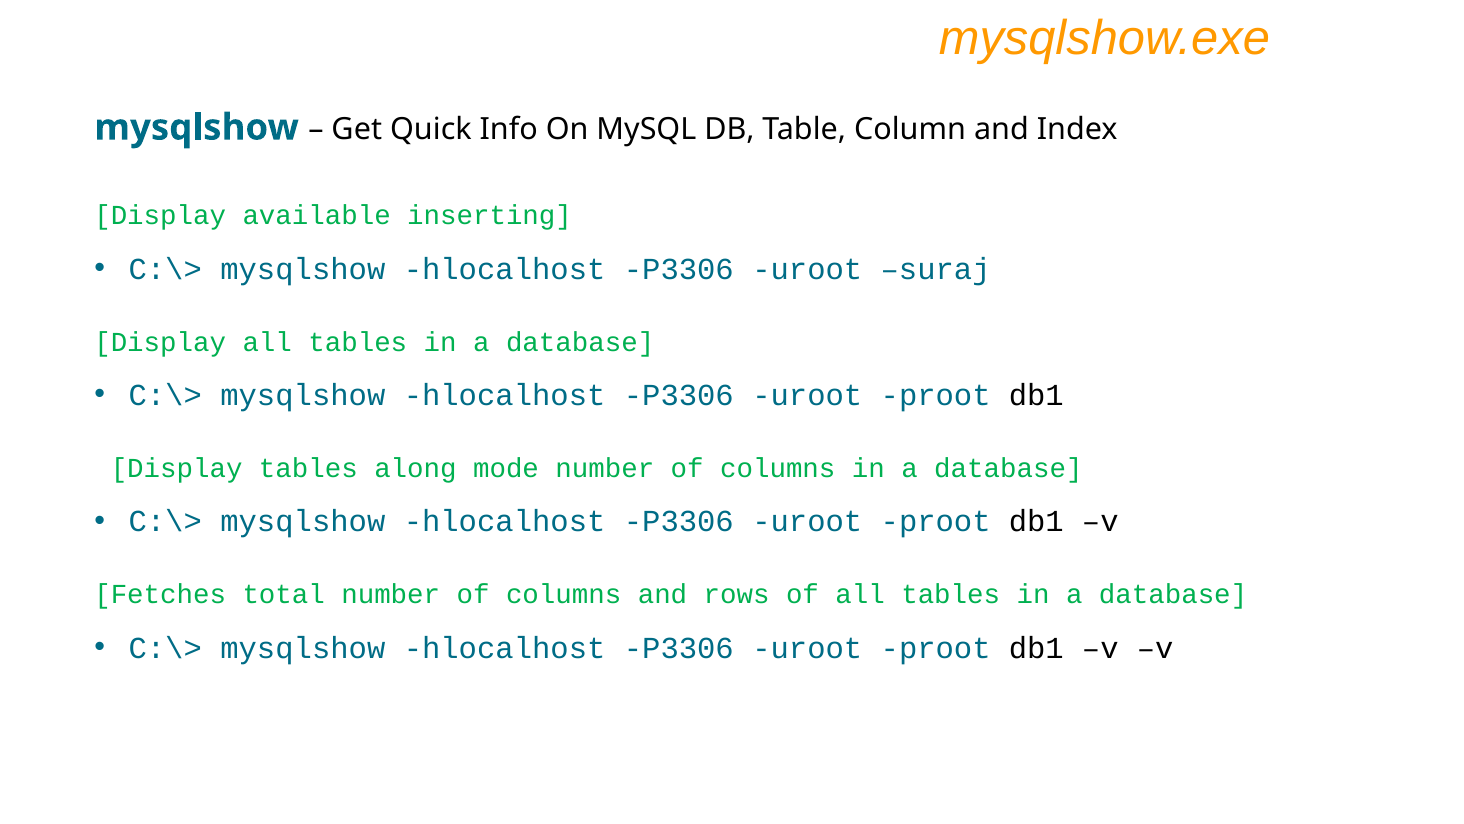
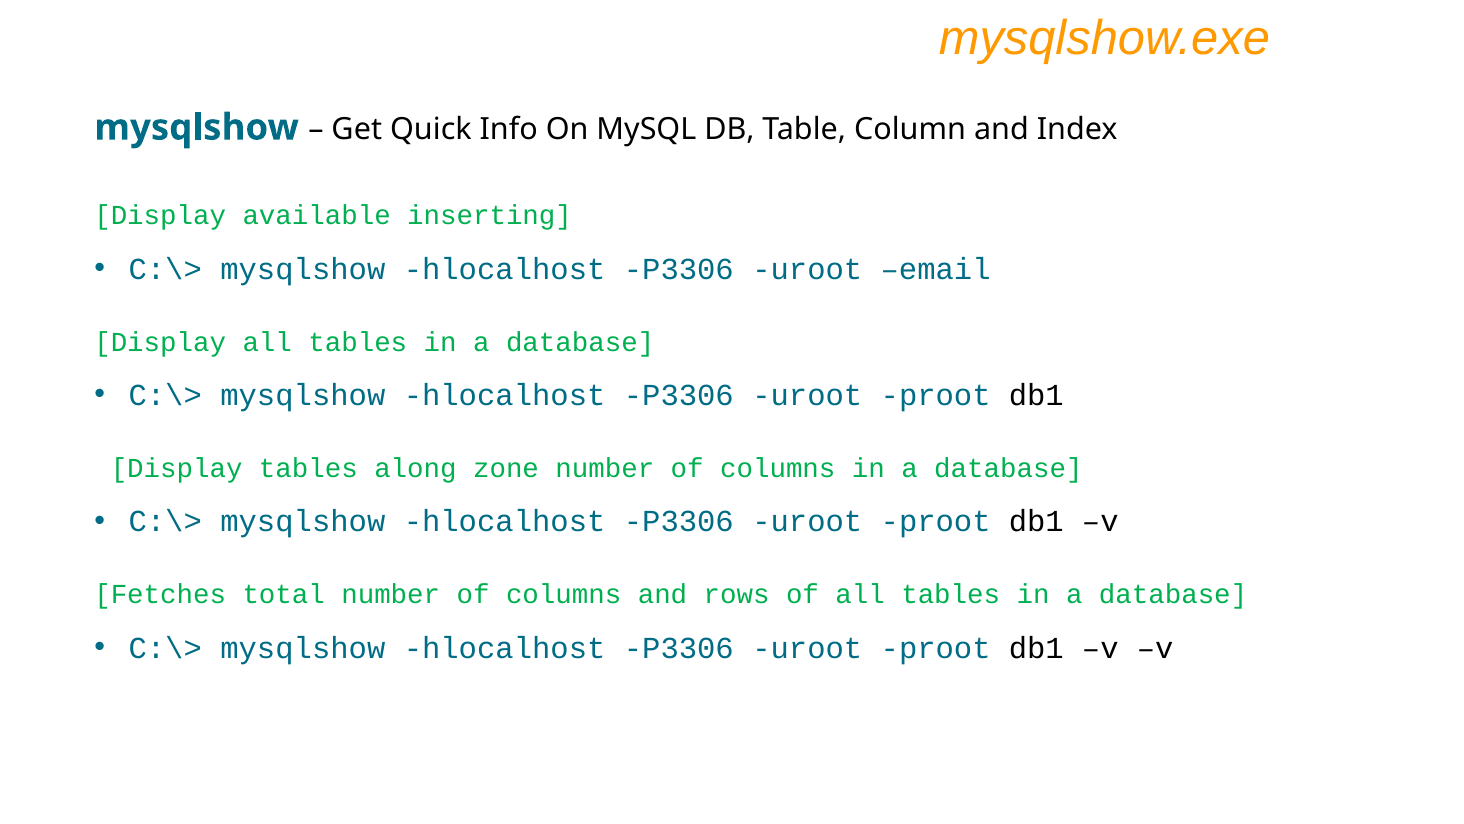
suraj: suraj -> email
mode: mode -> zone
